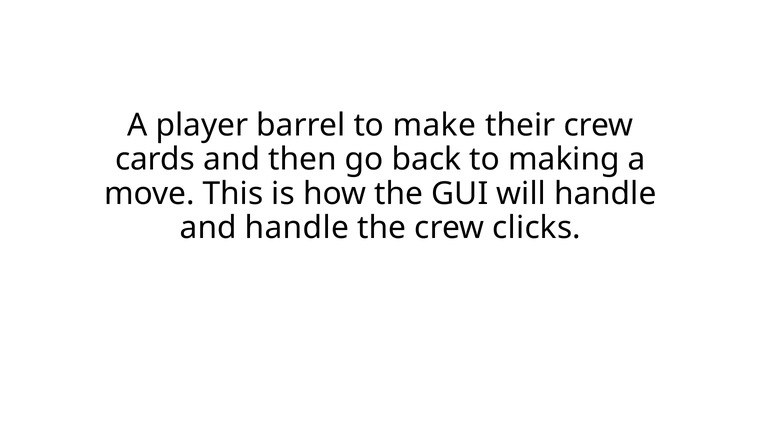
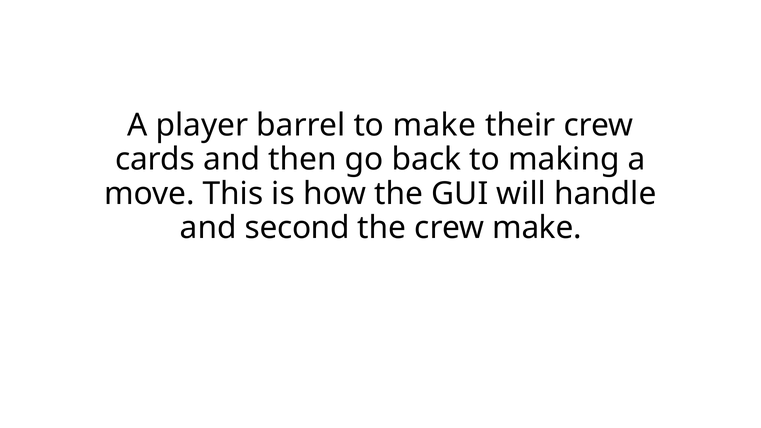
and handle: handle -> second
crew clicks: clicks -> make
